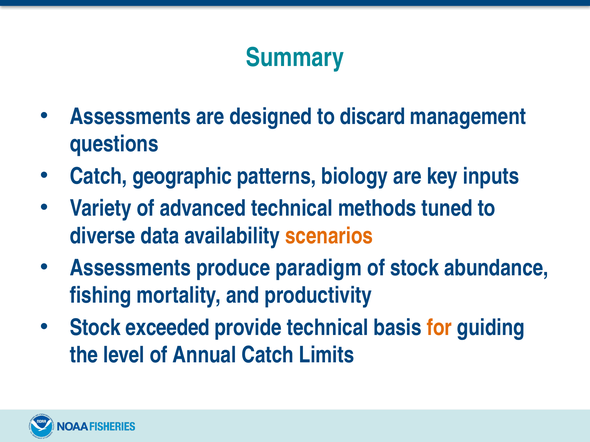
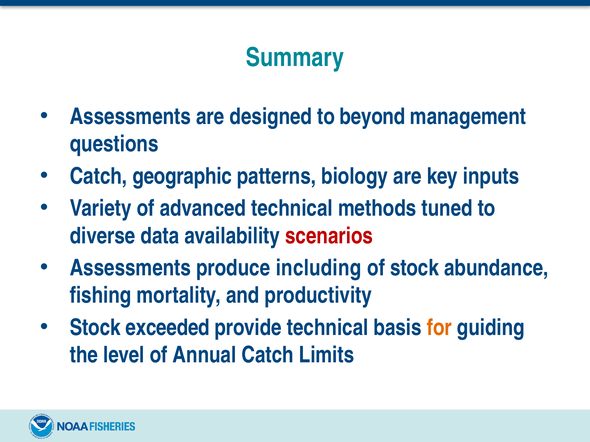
discard: discard -> beyond
scenarios colour: orange -> red
paradigm: paradigm -> including
